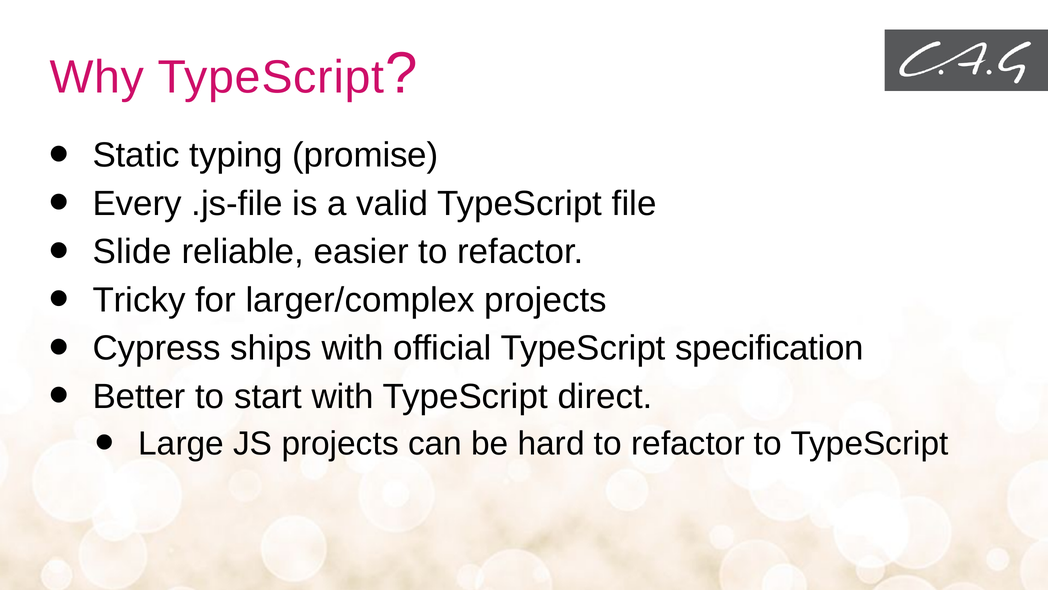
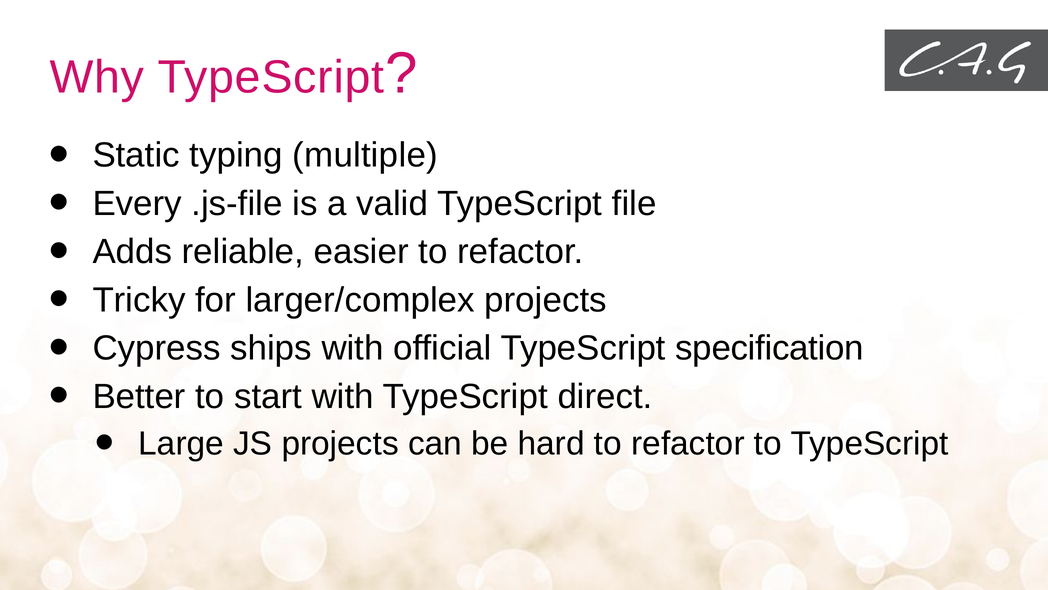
promise: promise -> multiple
Slide: Slide -> Adds
